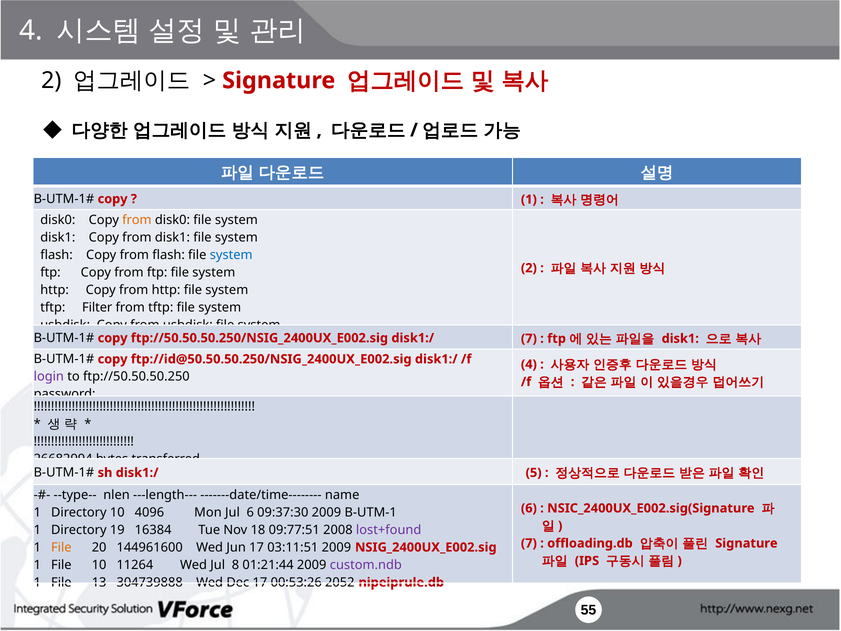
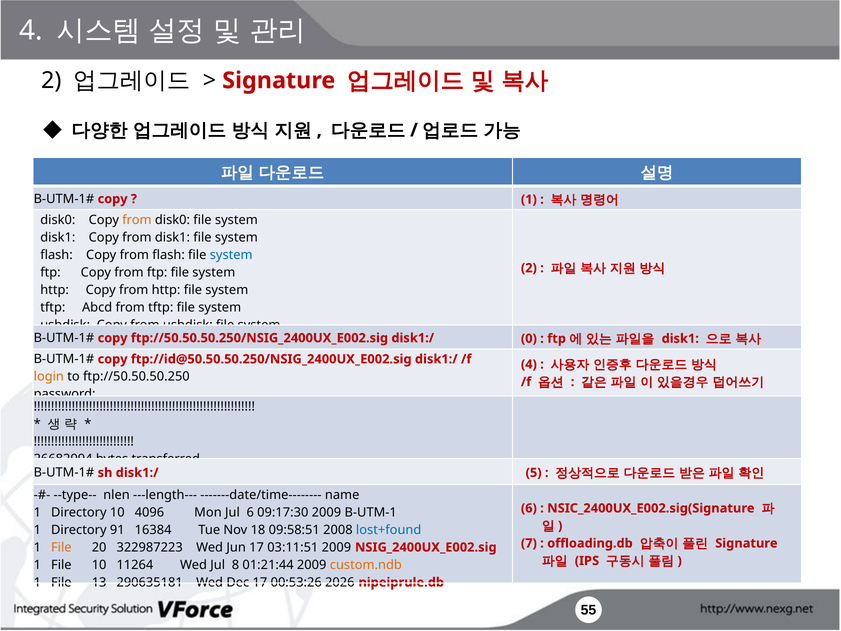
Filter: Filter -> Abcd
disk1:/ 7: 7 -> 0
login colour: purple -> orange
09:37:30: 09:37:30 -> 09:17:30
19: 19 -> 91
09:77:51: 09:77:51 -> 09:58:51
lost+found colour: purple -> blue
144961600: 144961600 -> 322987223
custom.ndb colour: purple -> orange
304739888: 304739888 -> 290635181
2052: 2052 -> 2026
